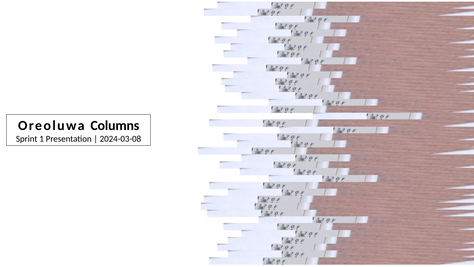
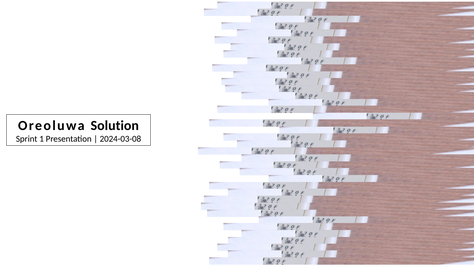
Columns: Columns -> Solution
